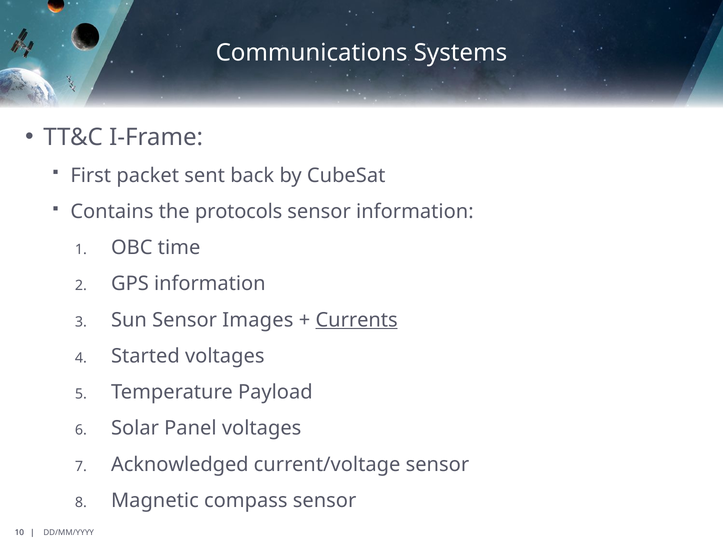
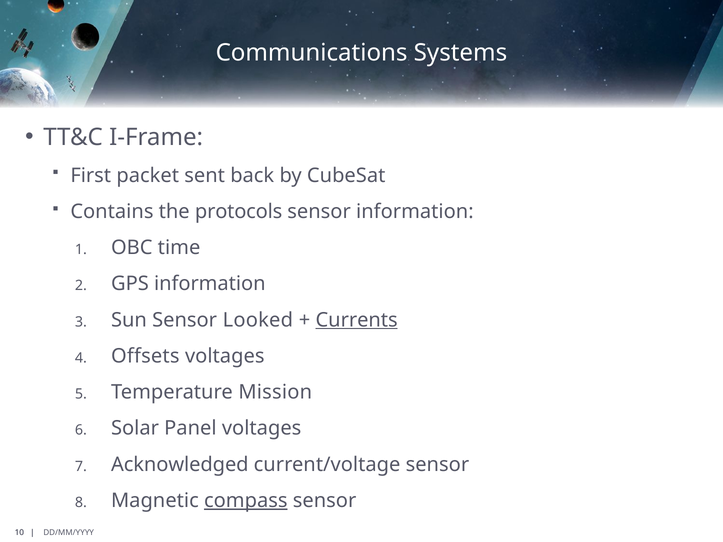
Images: Images -> Looked
Started: Started -> Offsets
Payload: Payload -> Mission
compass underline: none -> present
